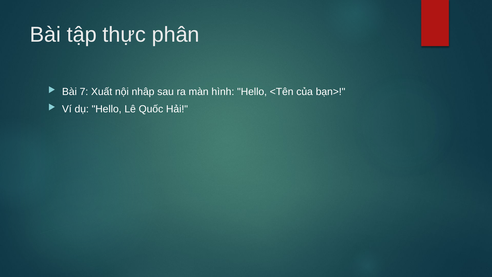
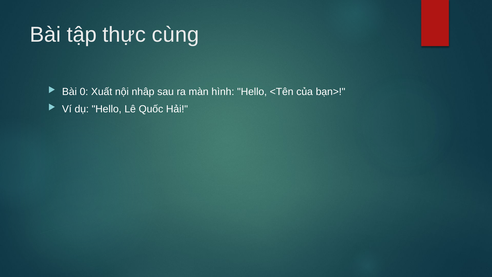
phân: phân -> cùng
7: 7 -> 0
